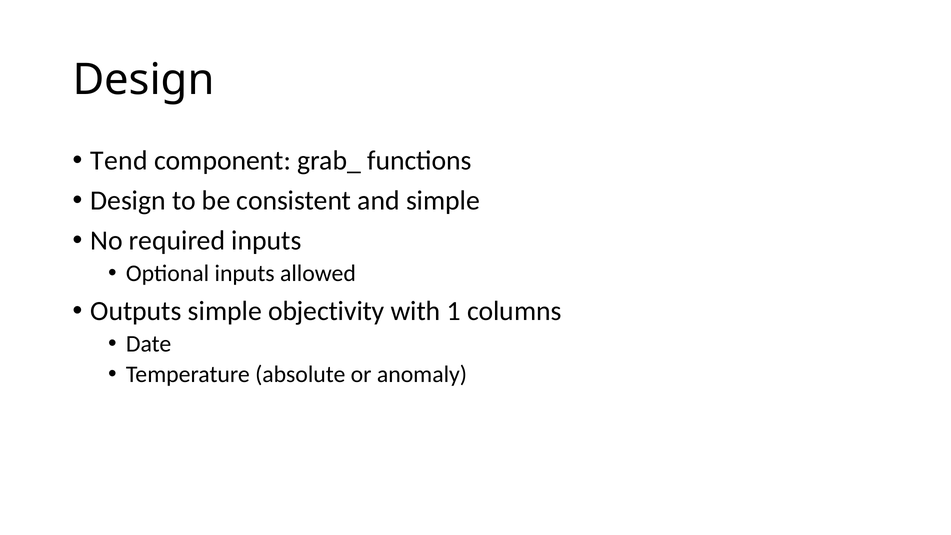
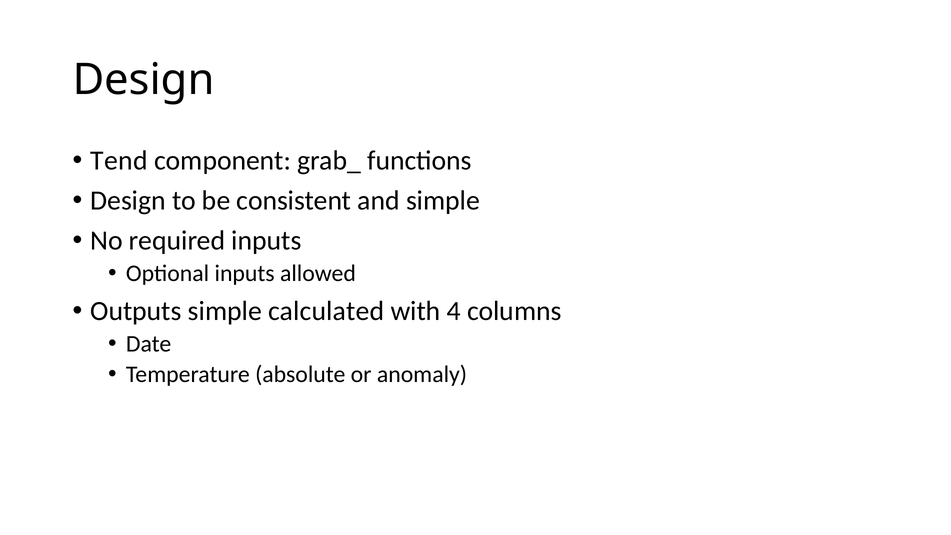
objectivity: objectivity -> calculated
1: 1 -> 4
